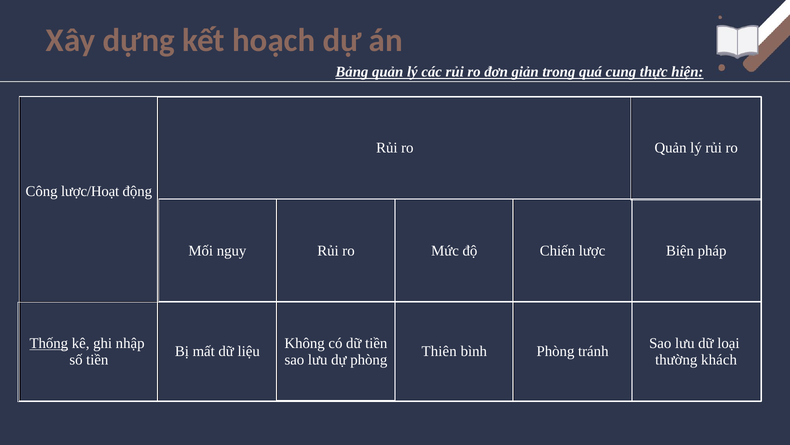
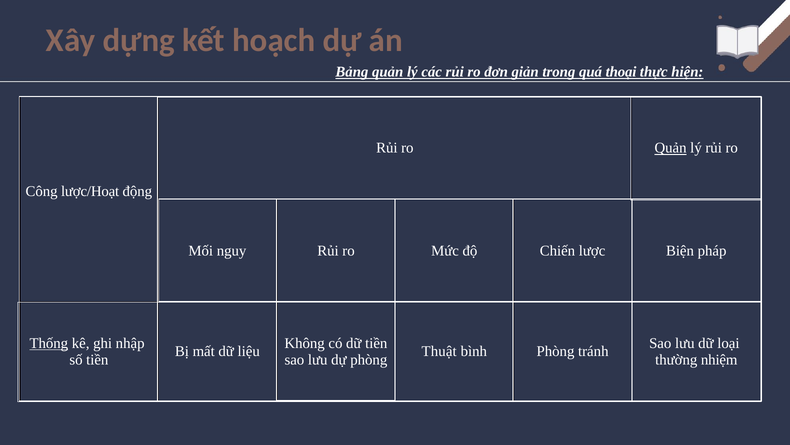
cung: cung -> thoại
Quản at (671, 148) underline: none -> present
Thiên: Thiên -> Thuật
khách: khách -> nhiệm
